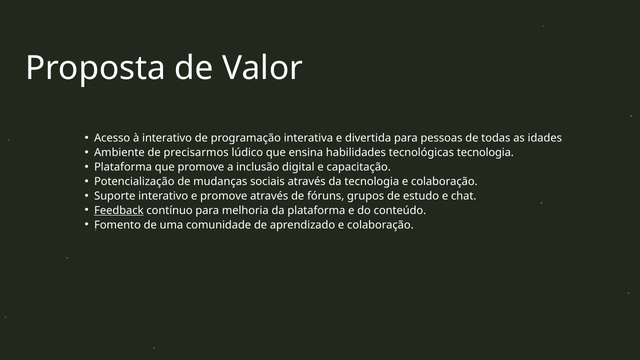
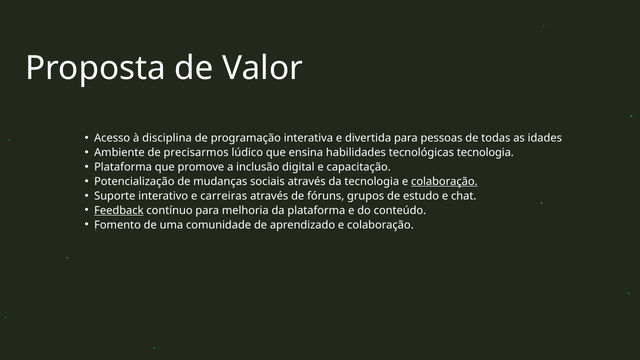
à interativo: interativo -> disciplina
colaboração at (444, 182) underline: none -> present
e promove: promove -> carreiras
